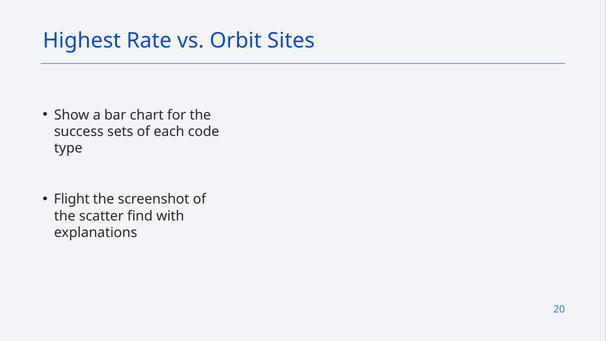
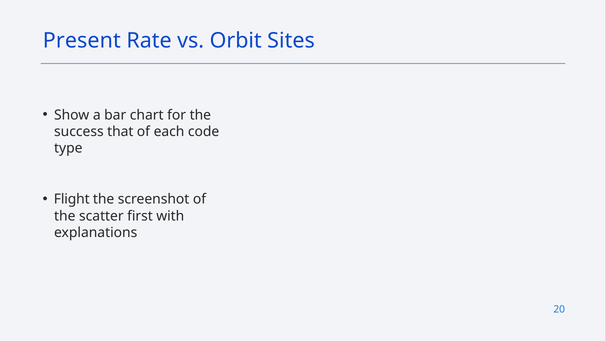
Highest: Highest -> Present
sets: sets -> that
find: find -> first
